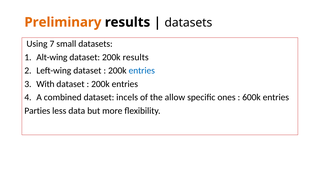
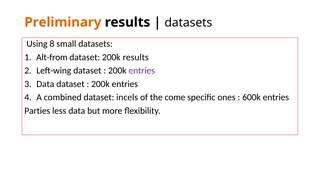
7: 7 -> 8
Alt-wing: Alt-wing -> Alt-from
entries at (142, 71) colour: blue -> purple
With at (45, 84): With -> Data
allow: allow -> come
